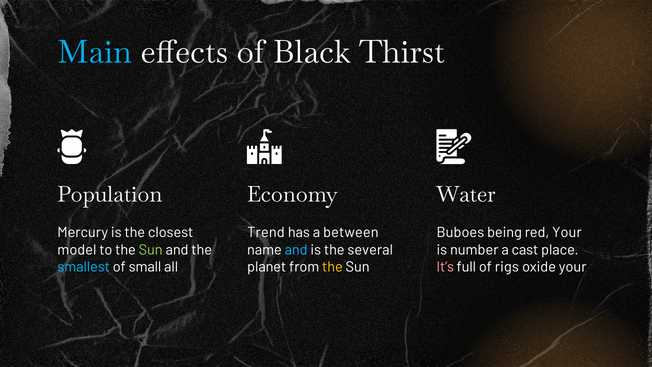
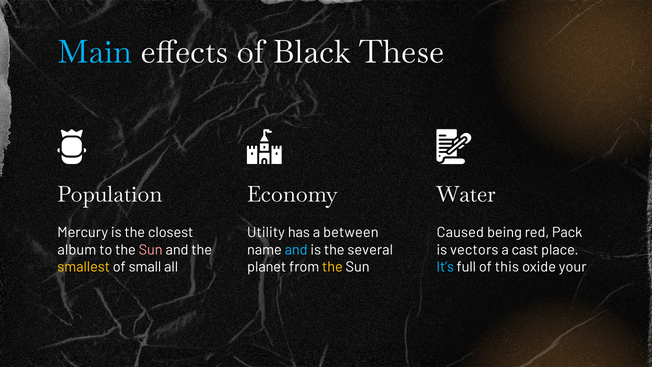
Thirst: Thirst -> These
Trend: Trend -> Utility
Buboes: Buboes -> Caused
red Your: Your -> Pack
model: model -> album
Sun at (151, 250) colour: light green -> pink
number: number -> vectors
smallest colour: light blue -> yellow
It’s colour: pink -> light blue
rigs: rigs -> this
